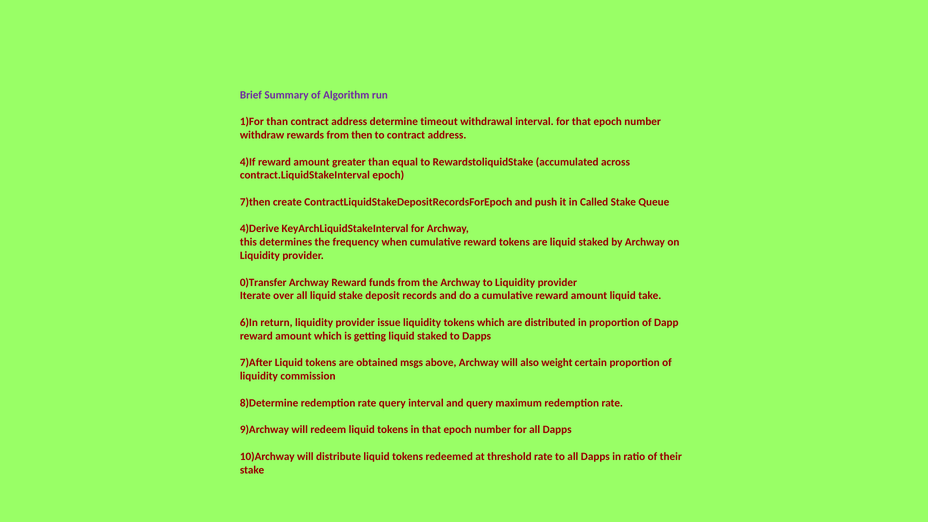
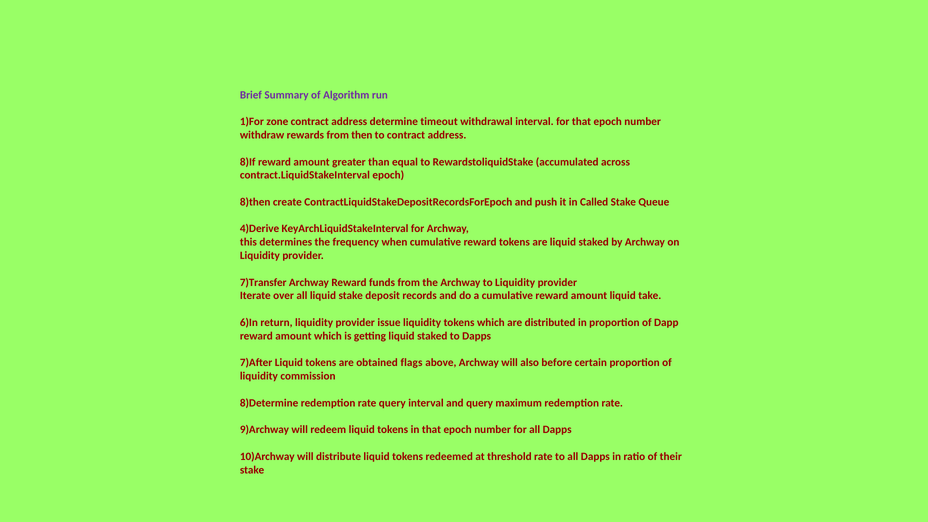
1)For than: than -> zone
4)If: 4)If -> 8)If
7)then: 7)then -> 8)then
0)Transfer: 0)Transfer -> 7)Transfer
msgs: msgs -> flags
weight: weight -> before
